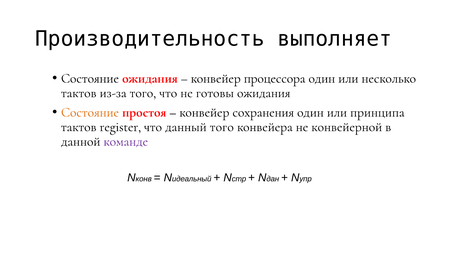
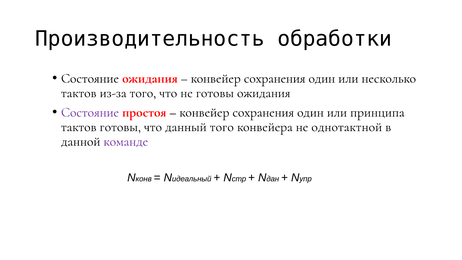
выполняет: выполняет -> обработки
процессора at (275, 78): процессора -> сохранения
Состояние at (90, 112) colour: orange -> purple
тактов register: register -> готовы
конвейерной: конвейерной -> однотактной
